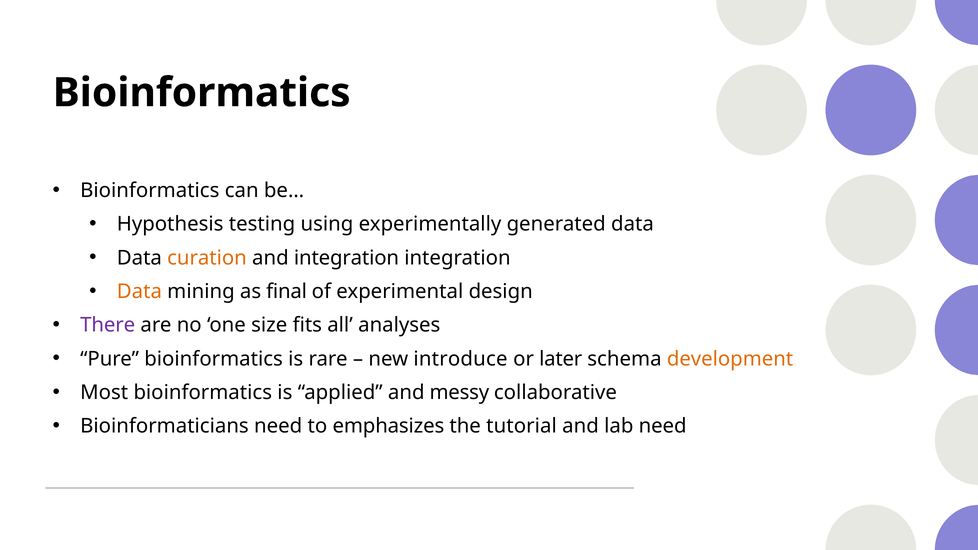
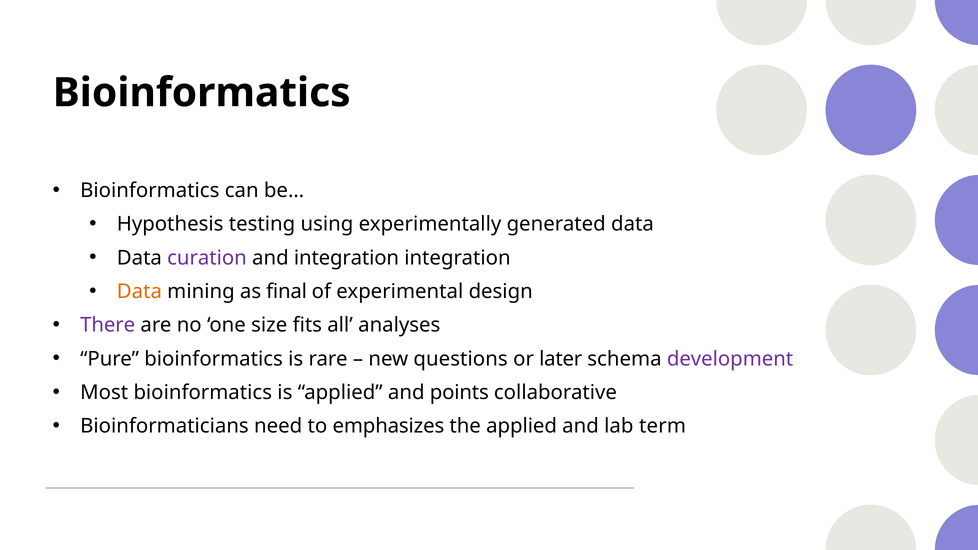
curation colour: orange -> purple
introduce: introduce -> questions
development colour: orange -> purple
messy: messy -> points
the tutorial: tutorial -> applied
lab need: need -> term
